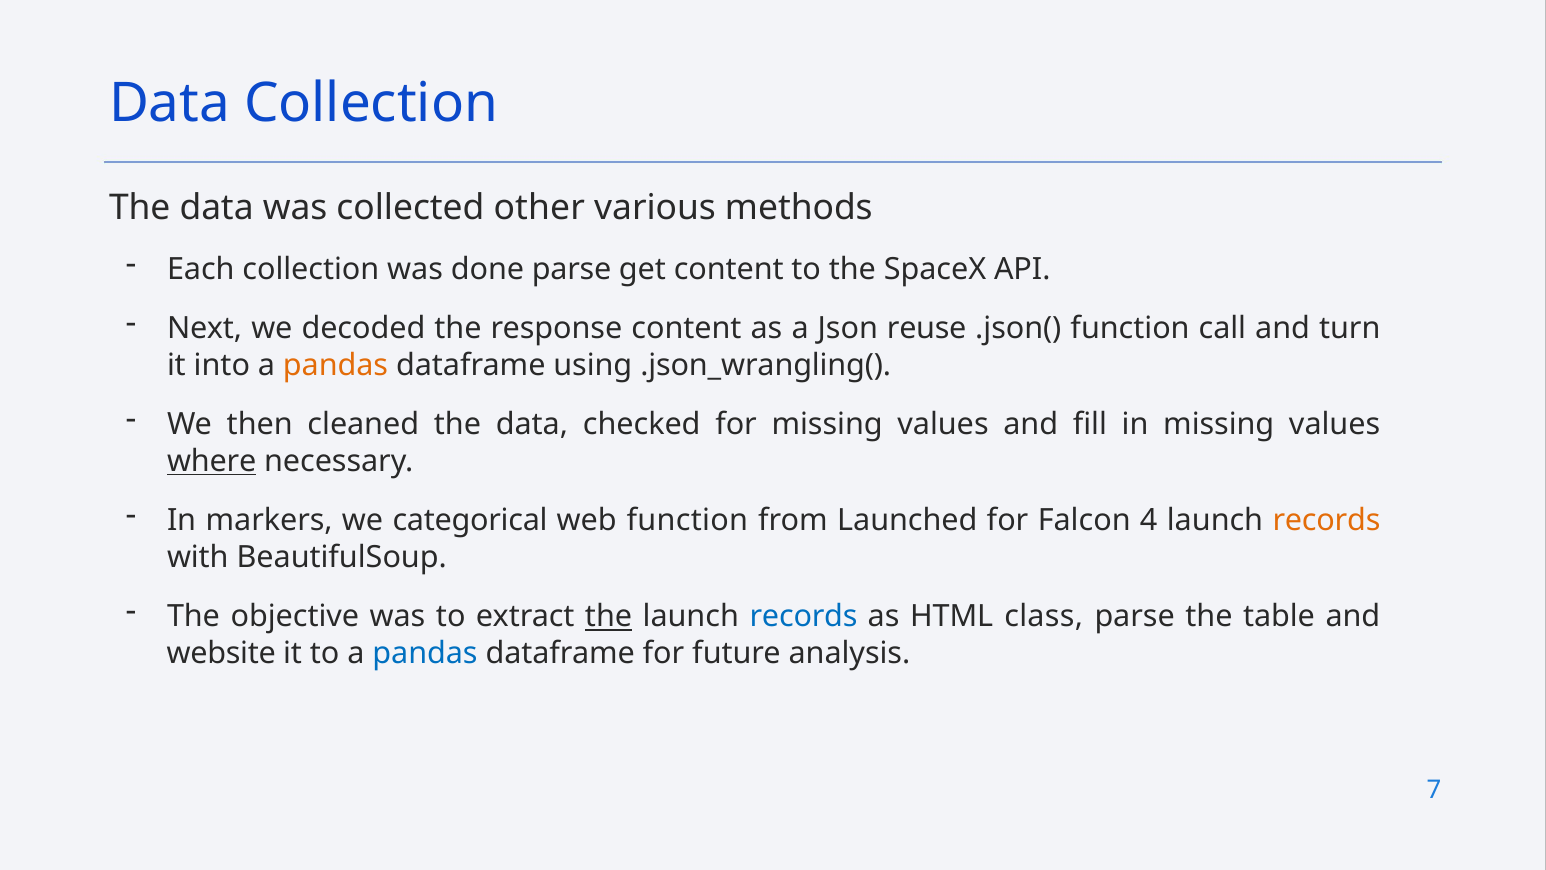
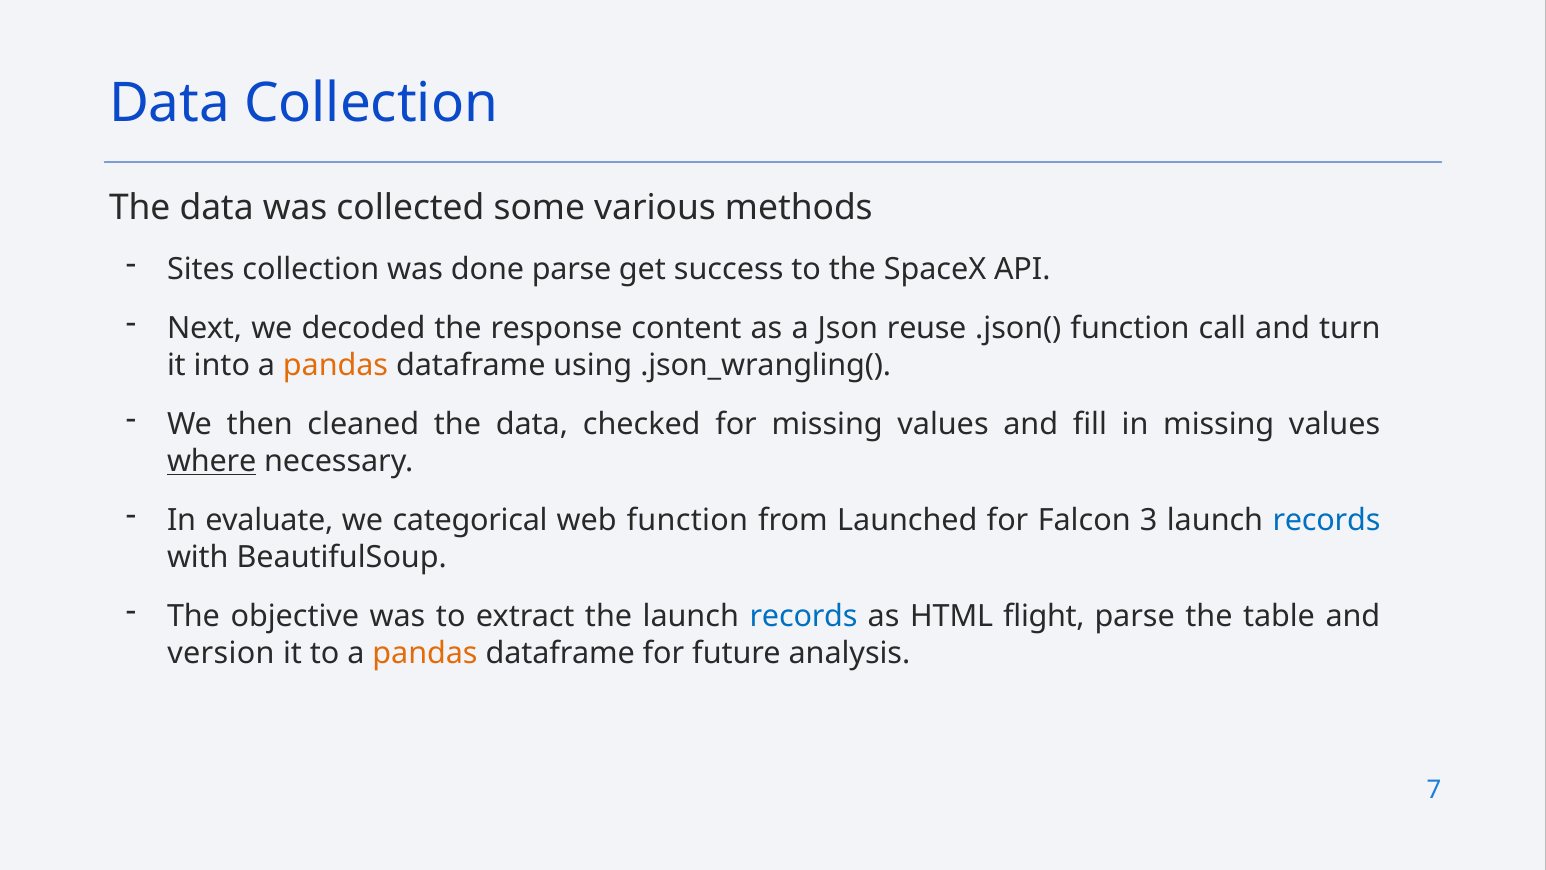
other: other -> some
Each: Each -> Sites
get content: content -> success
markers: markers -> evaluate
4: 4 -> 3
records at (1326, 520) colour: orange -> blue
the at (609, 616) underline: present -> none
class: class -> flight
website: website -> version
pandas at (425, 653) colour: blue -> orange
